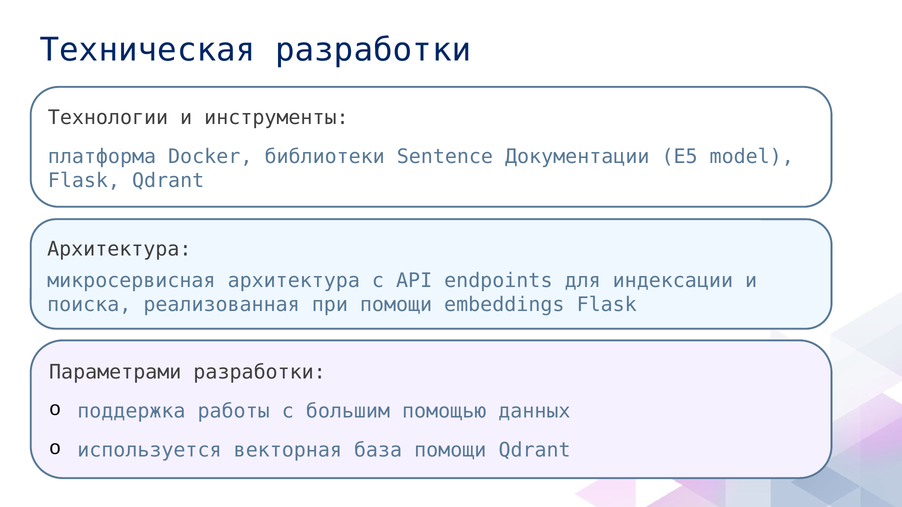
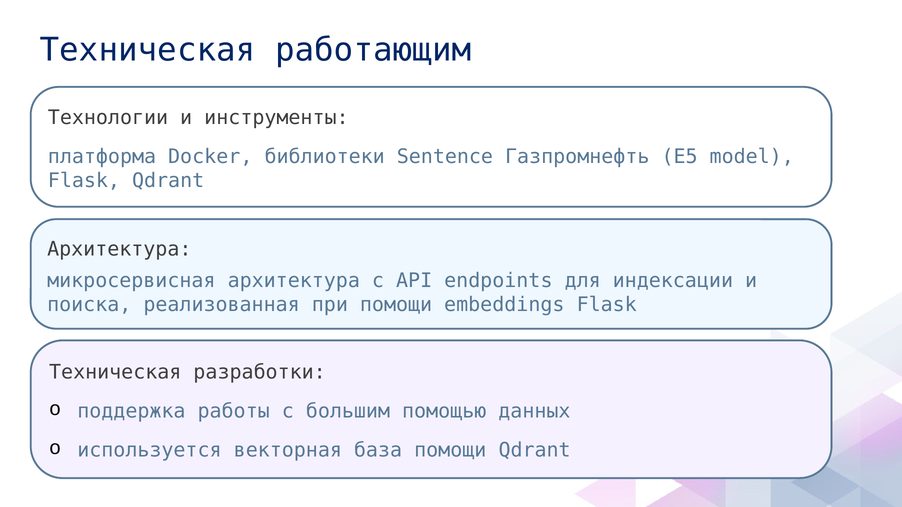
Техническая разработки: разработки -> работающим
Документации: Документации -> Газпромнефть
Параметрами at (115, 372): Параметрами -> Техническая
